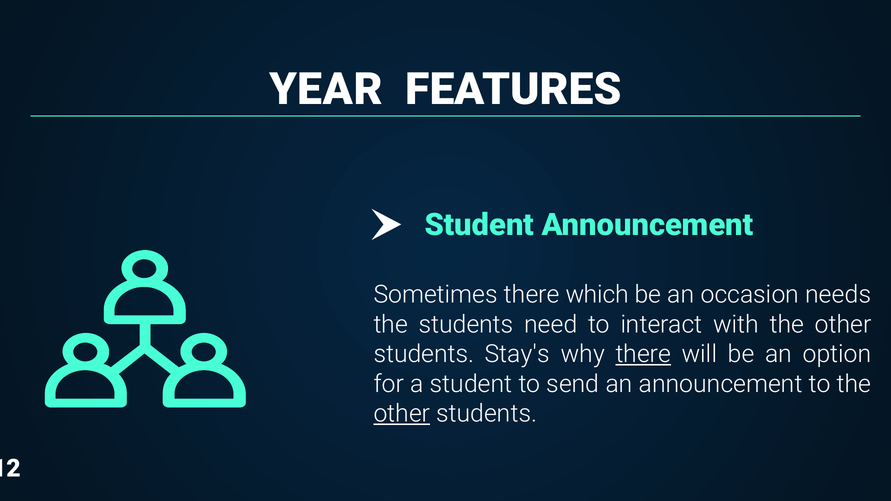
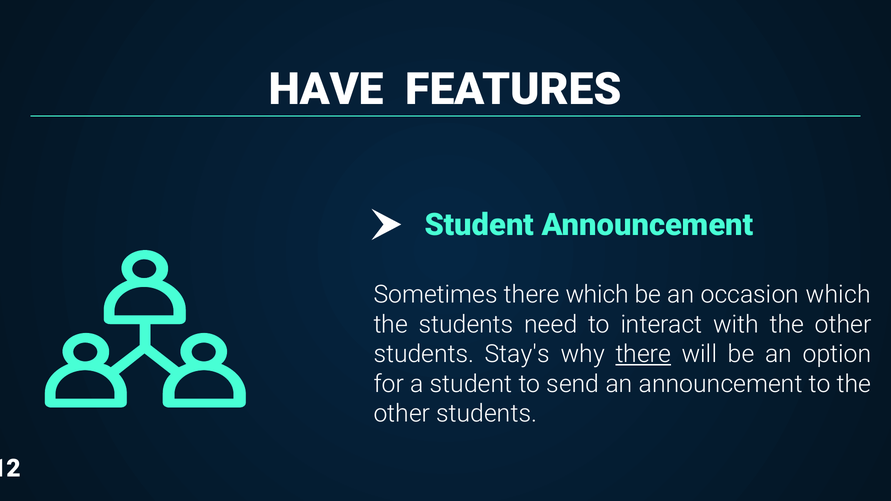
YEAR: YEAR -> HAVE
occasion needs: needs -> which
other at (402, 414) underline: present -> none
